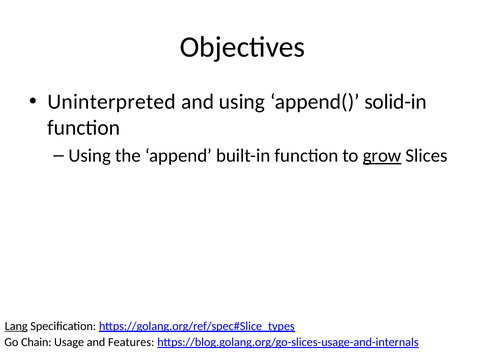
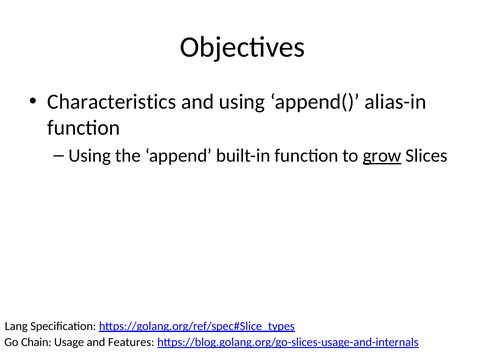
Uninterpreted: Uninterpreted -> Characteristics
solid-in: solid-in -> alias-in
Lang underline: present -> none
